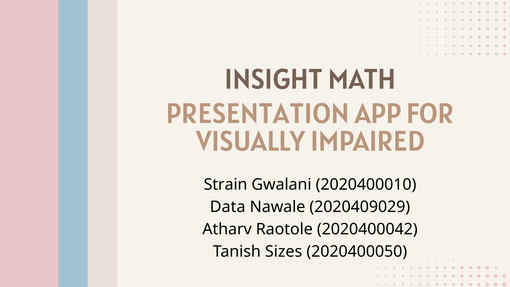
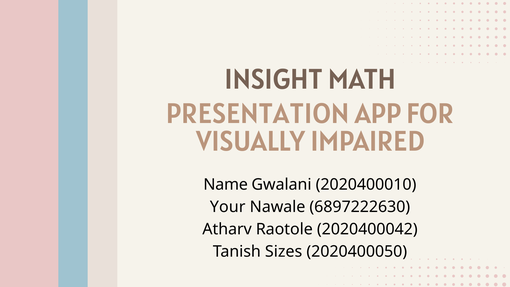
Strain: Strain -> Name
Data: Data -> Your
2020409029: 2020409029 -> 6897222630
